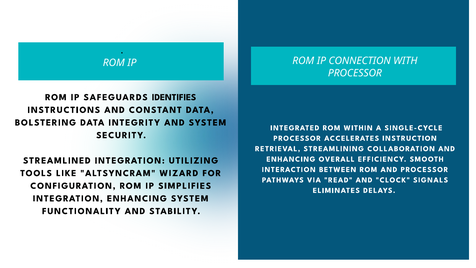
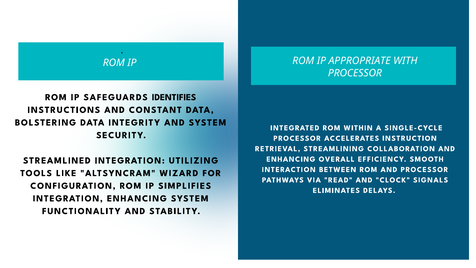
CONNECTION: CONNECTION -> APPROPRIATE
